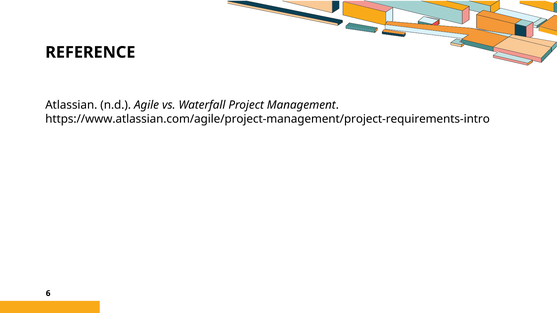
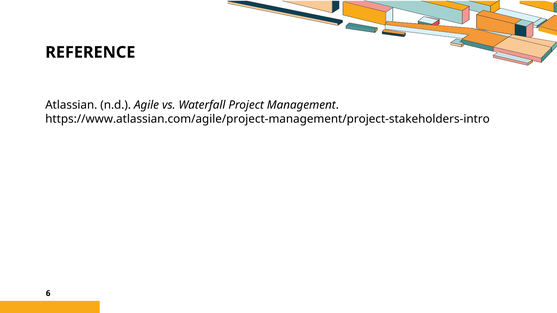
https://www.atlassian.com/agile/project-management/project-requirements-intro: https://www.atlassian.com/agile/project-management/project-requirements-intro -> https://www.atlassian.com/agile/project-management/project-stakeholders-intro
